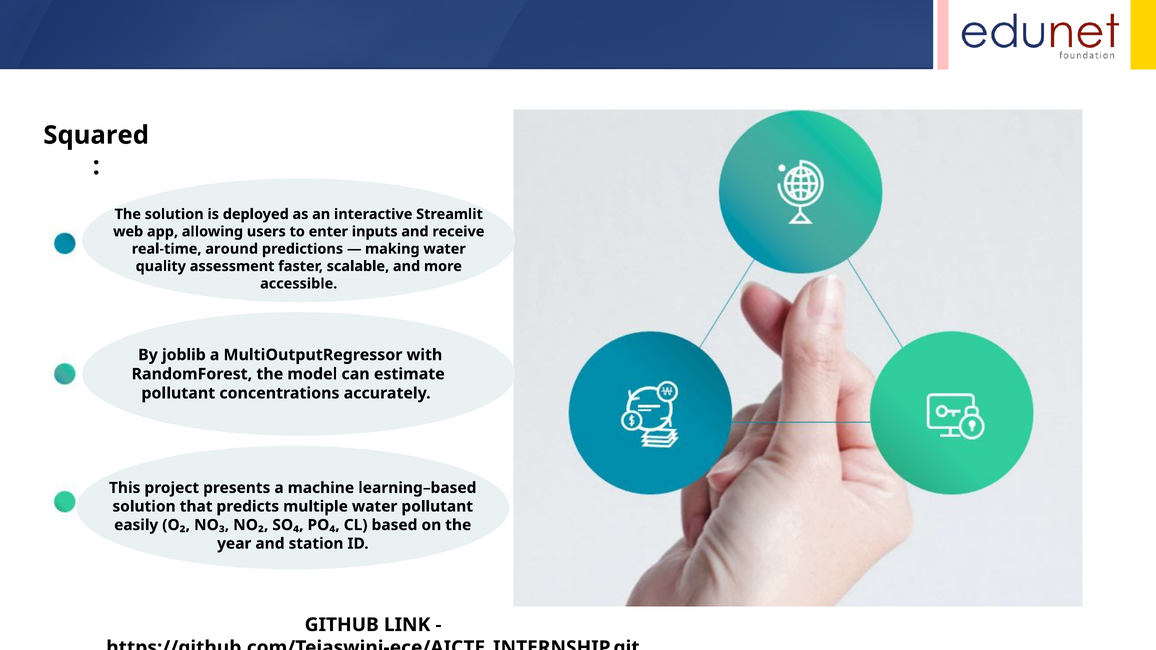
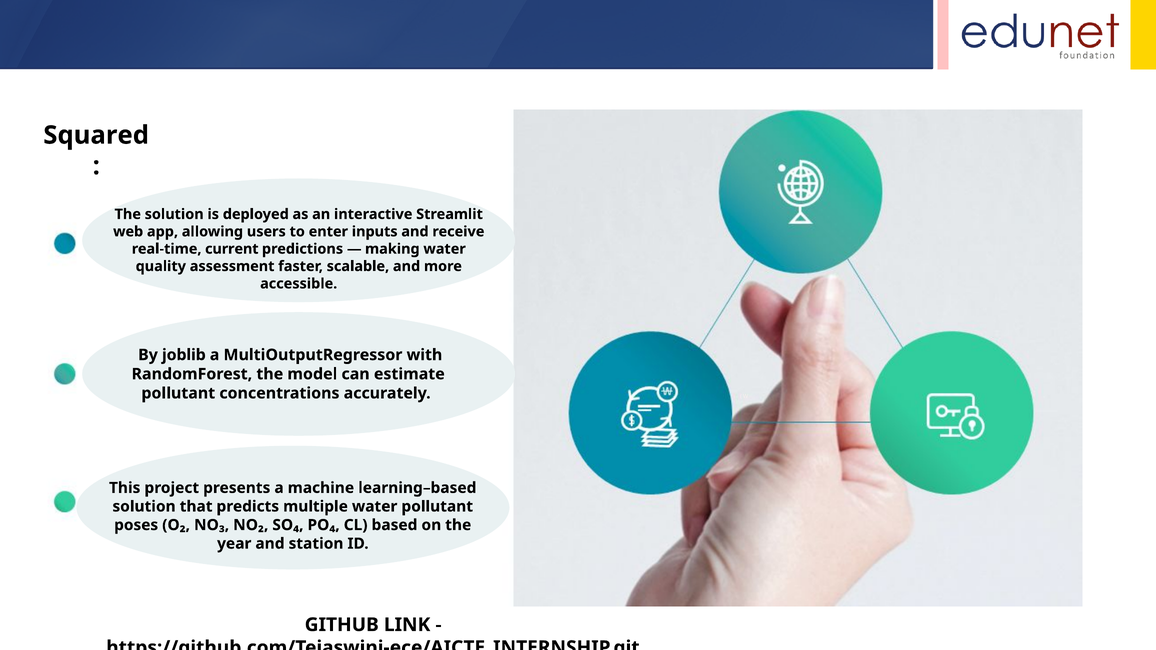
around: around -> current
easily: easily -> poses
